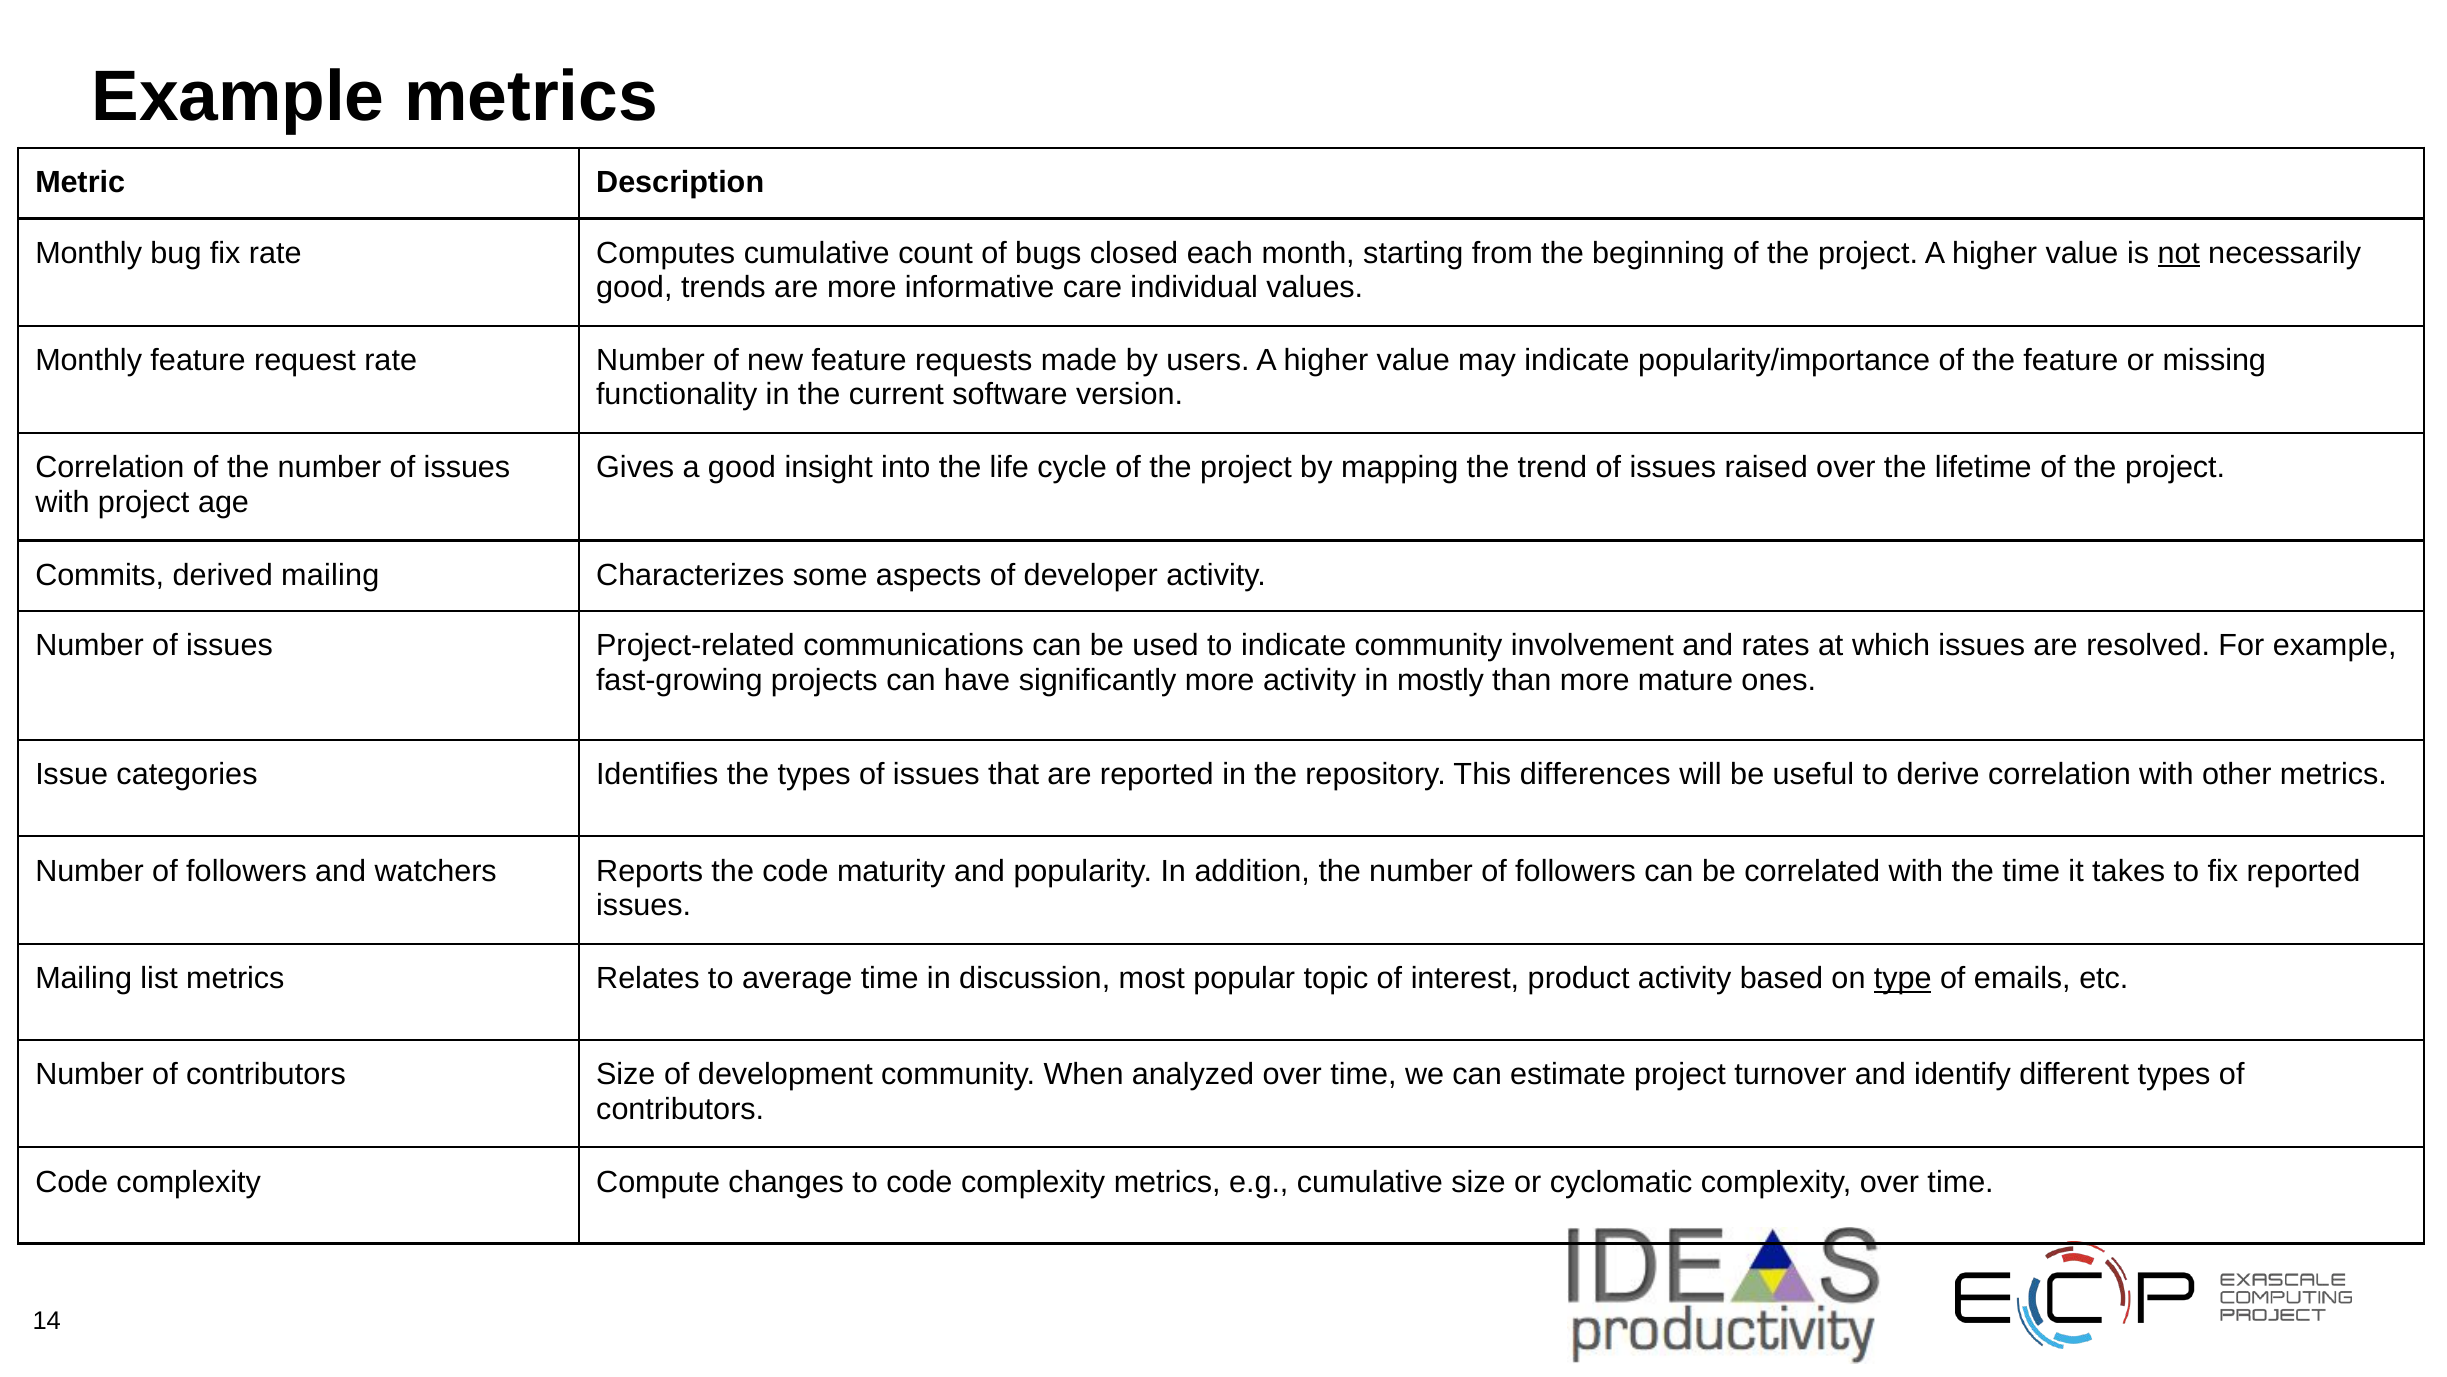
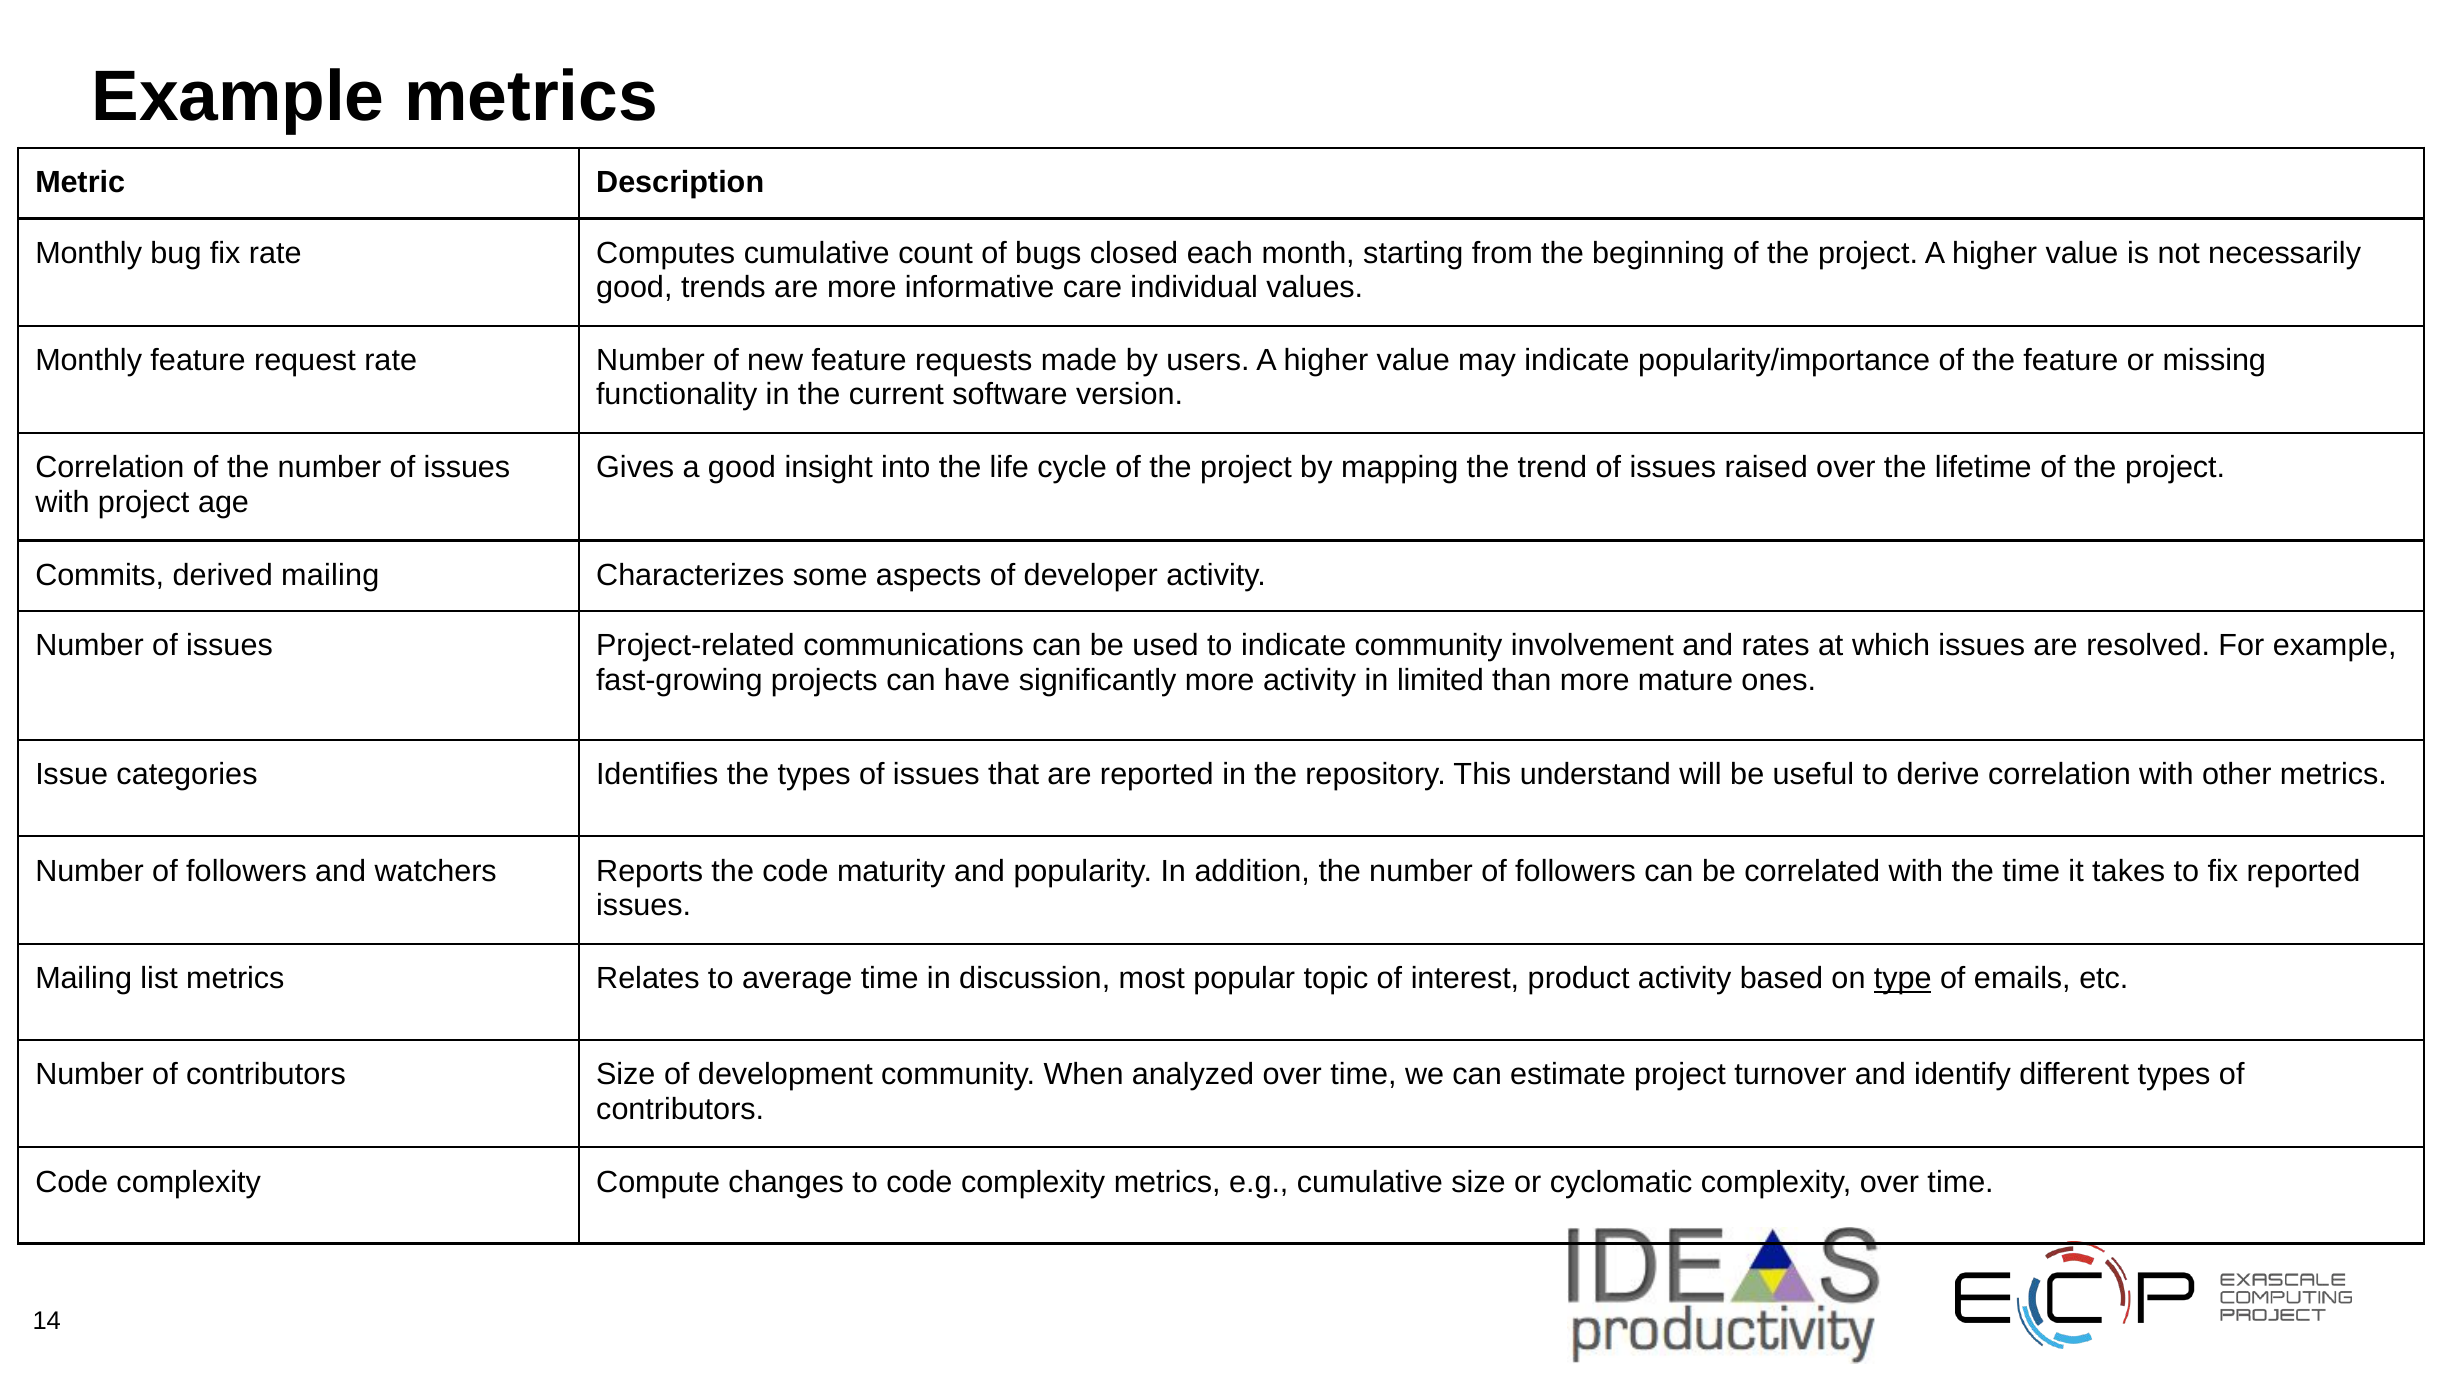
not underline: present -> none
mostly: mostly -> limited
differences: differences -> understand
